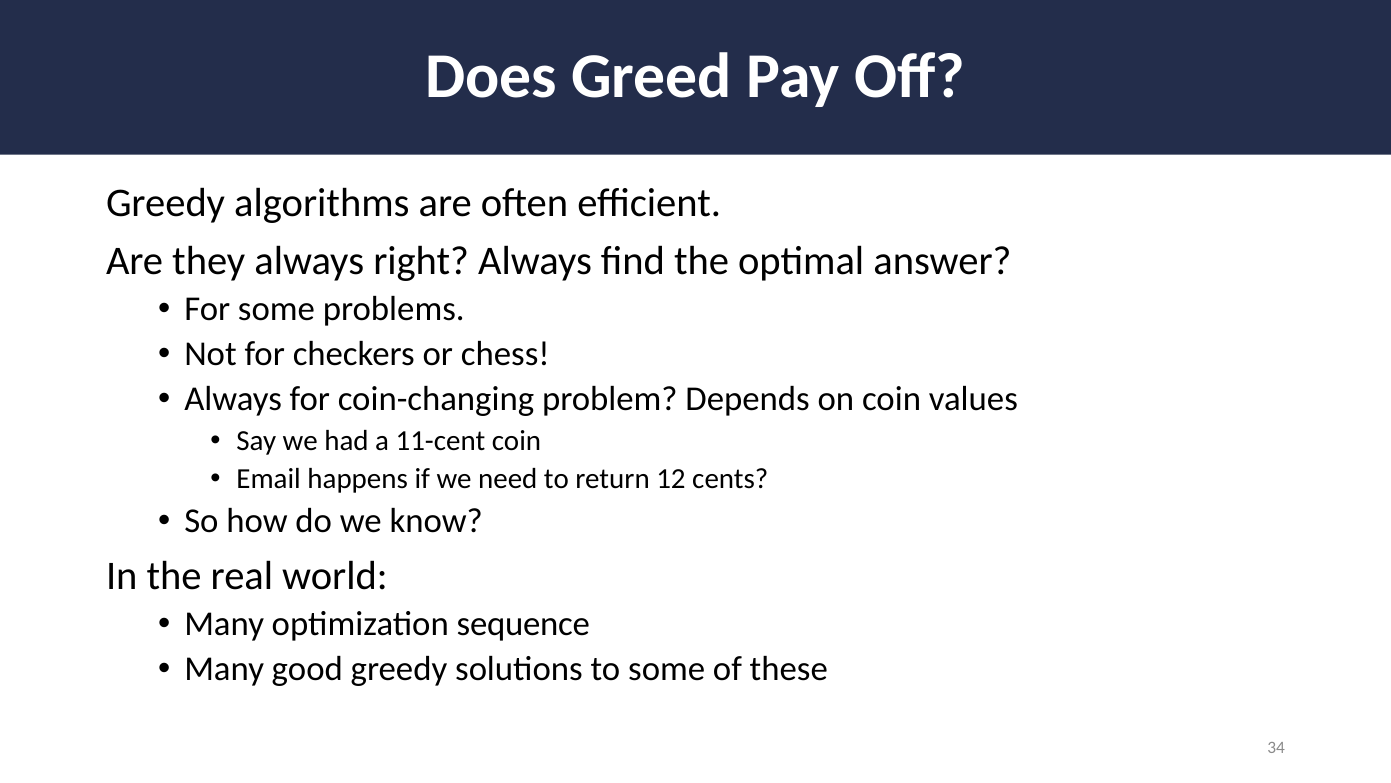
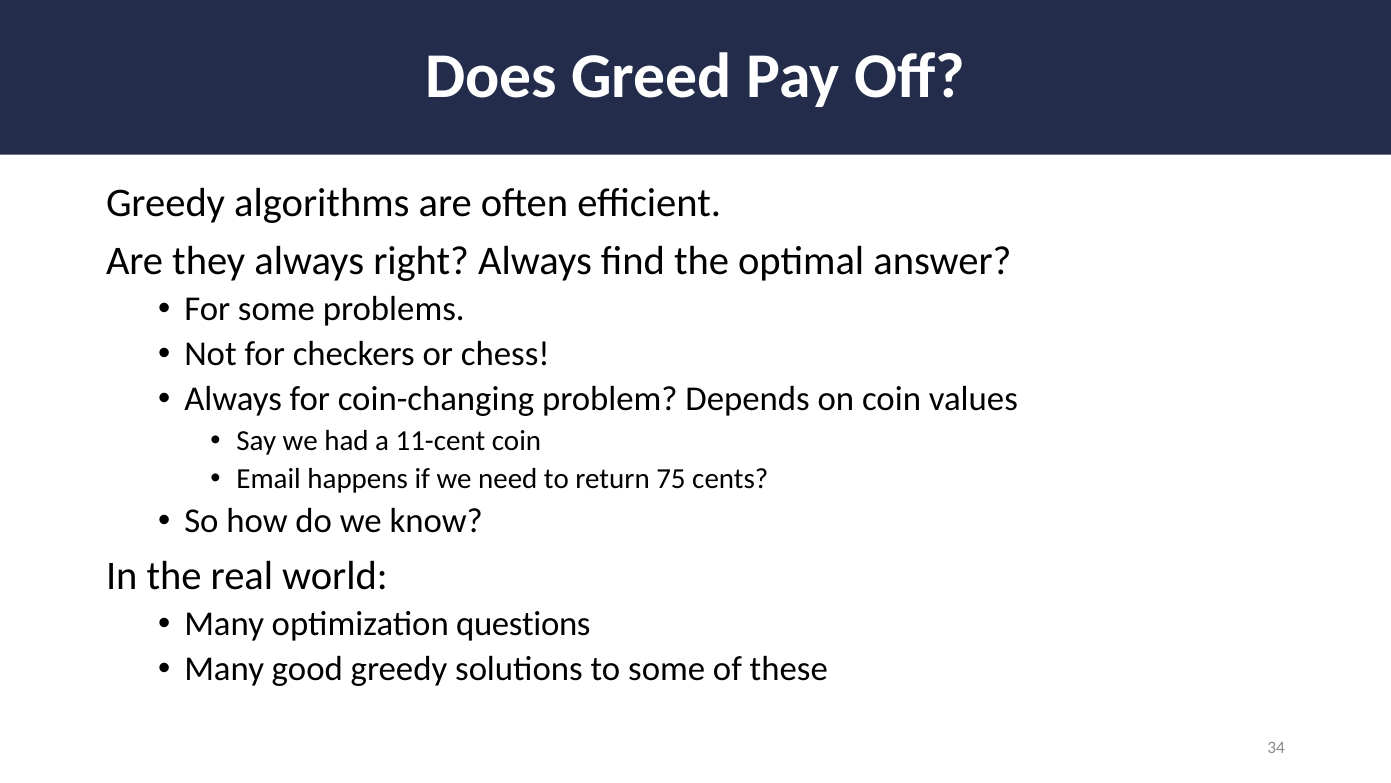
12: 12 -> 75
sequence: sequence -> questions
